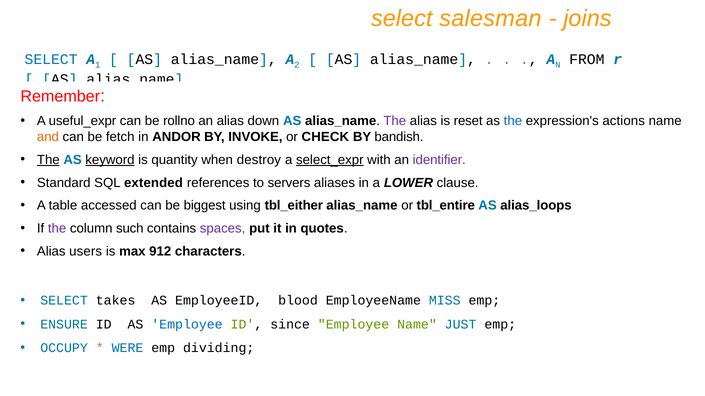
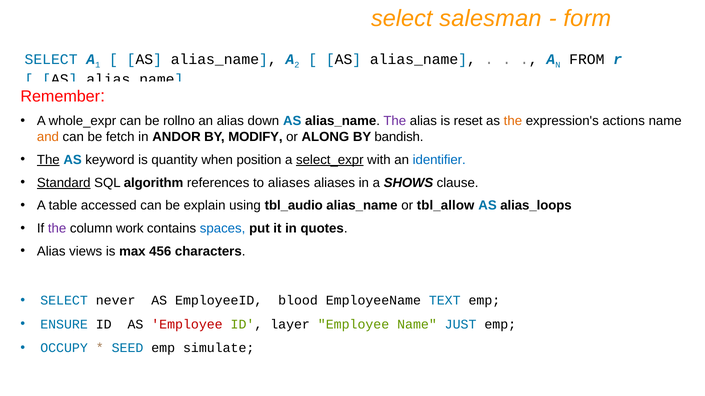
joins: joins -> form
useful_expr: useful_expr -> whole_expr
the at (513, 121) colour: blue -> orange
INVOKE: INVOKE -> MODIFY
CHECK: CHECK -> ALONG
keyword underline: present -> none
destroy: destroy -> position
identifier colour: purple -> blue
Standard underline: none -> present
extended: extended -> algorithm
to servers: servers -> aliases
LOWER: LOWER -> SHOWS
biggest: biggest -> explain
tbl_either: tbl_either -> tbl_audio
tbl_entire: tbl_entire -> tbl_allow
such: such -> work
spaces colour: purple -> blue
users: users -> views
912: 912 -> 456
takes: takes -> never
MISS: MISS -> TEXT
Employee at (187, 325) colour: blue -> red
since: since -> layer
WERE: WERE -> SEED
dividing: dividing -> simulate
